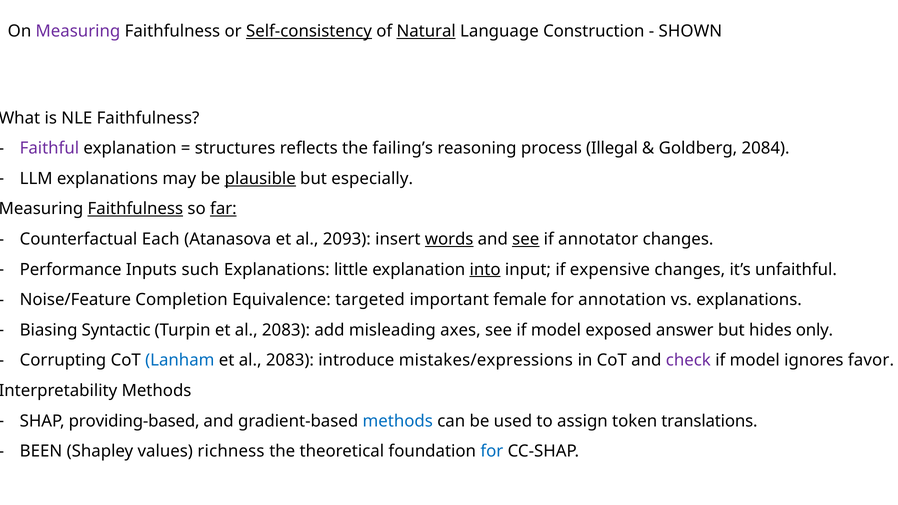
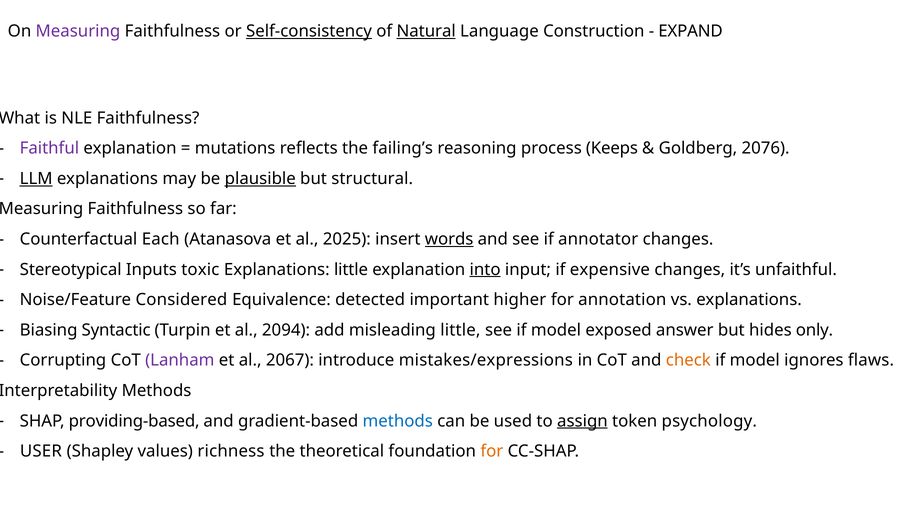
SHOWN: SHOWN -> EXPAND
structures: structures -> mutations
Illegal: Illegal -> Keeps
2084: 2084 -> 2076
LLM underline: none -> present
especially: especially -> structural
Faithfulness at (135, 209) underline: present -> none
far underline: present -> none
2093: 2093 -> 2025
see at (526, 239) underline: present -> none
Performance: Performance -> Stereotypical
such: such -> toxic
Completion: Completion -> Considered
targeted: targeted -> detected
female: female -> higher
Turpin et al 2083: 2083 -> 2094
misleading axes: axes -> little
Lanham colour: blue -> purple
2083 at (290, 360): 2083 -> 2067
check colour: purple -> orange
favor: favor -> flaws
assign underline: none -> present
translations: translations -> psychology
BEEN: BEEN -> USER
for at (492, 451) colour: blue -> orange
